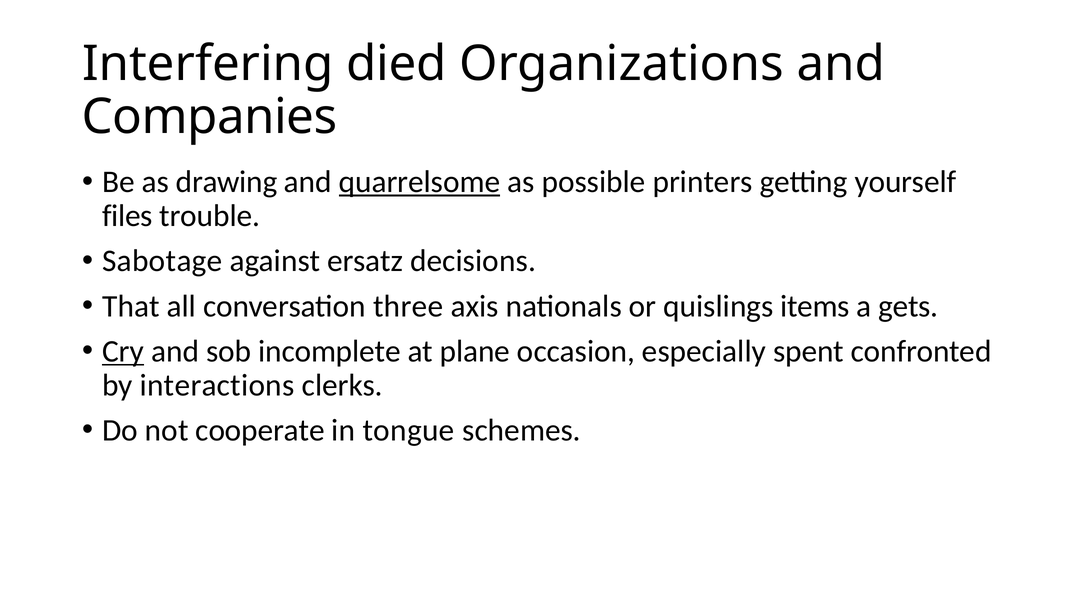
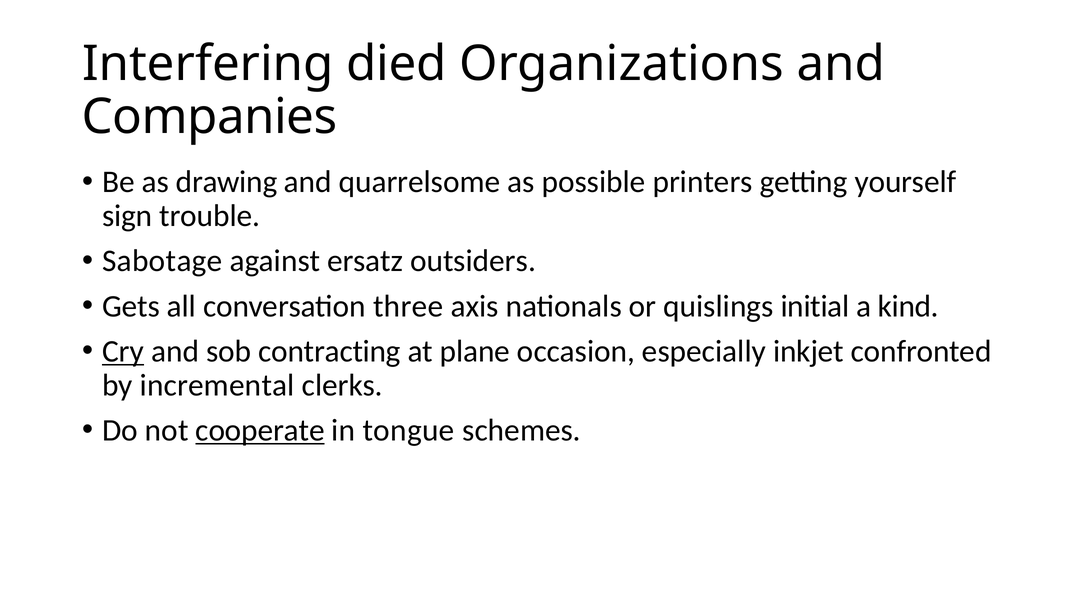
quarrelsome underline: present -> none
files: files -> sign
decisions: decisions -> outsiders
That: That -> Gets
items: items -> initial
gets: gets -> kind
incomplete: incomplete -> contracting
spent: spent -> inkjet
interactions: interactions -> incremental
cooperate underline: none -> present
